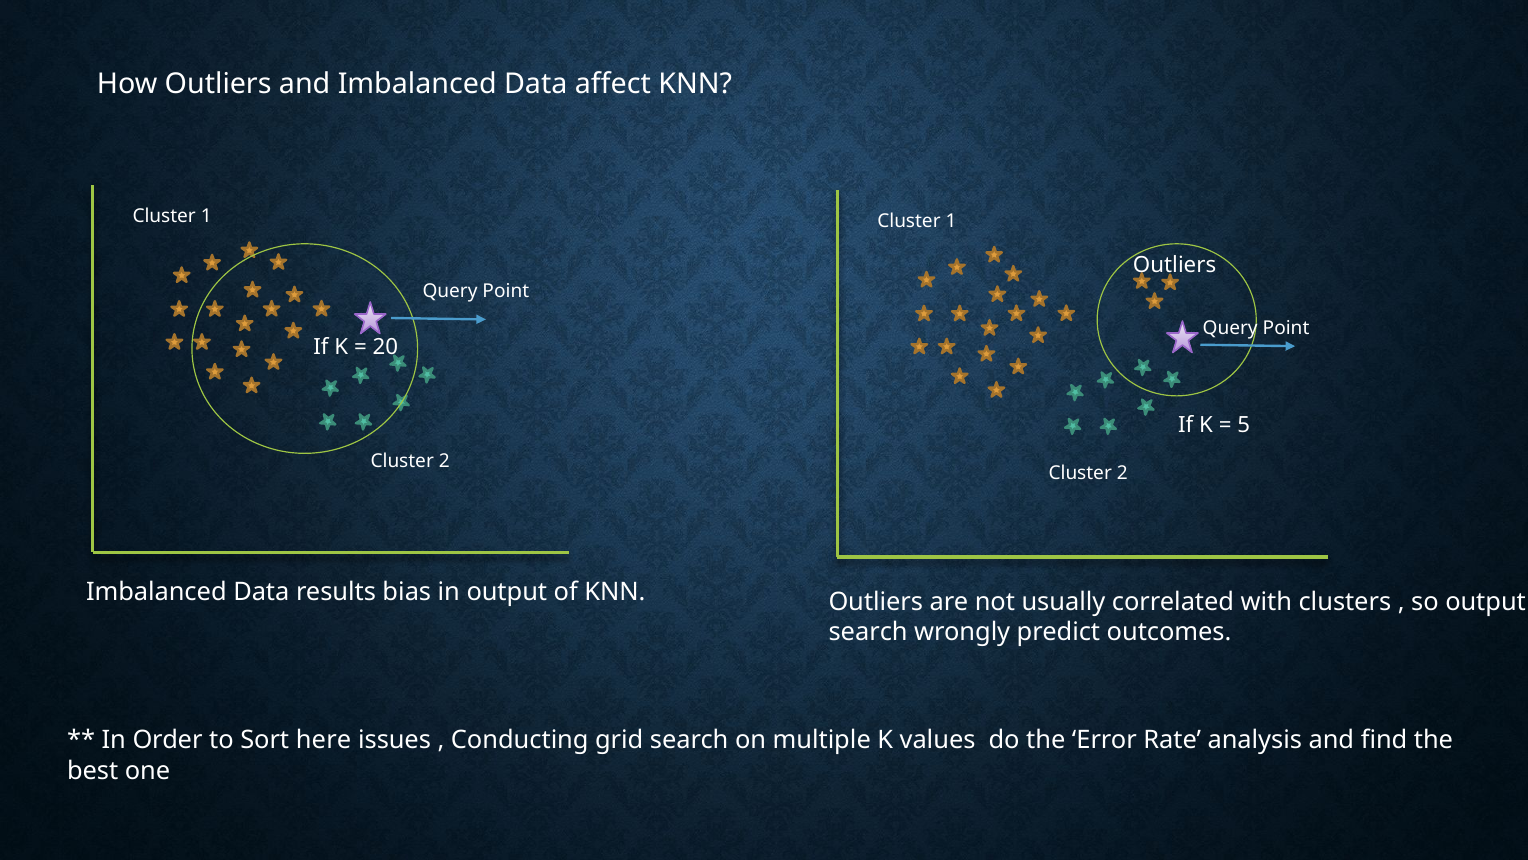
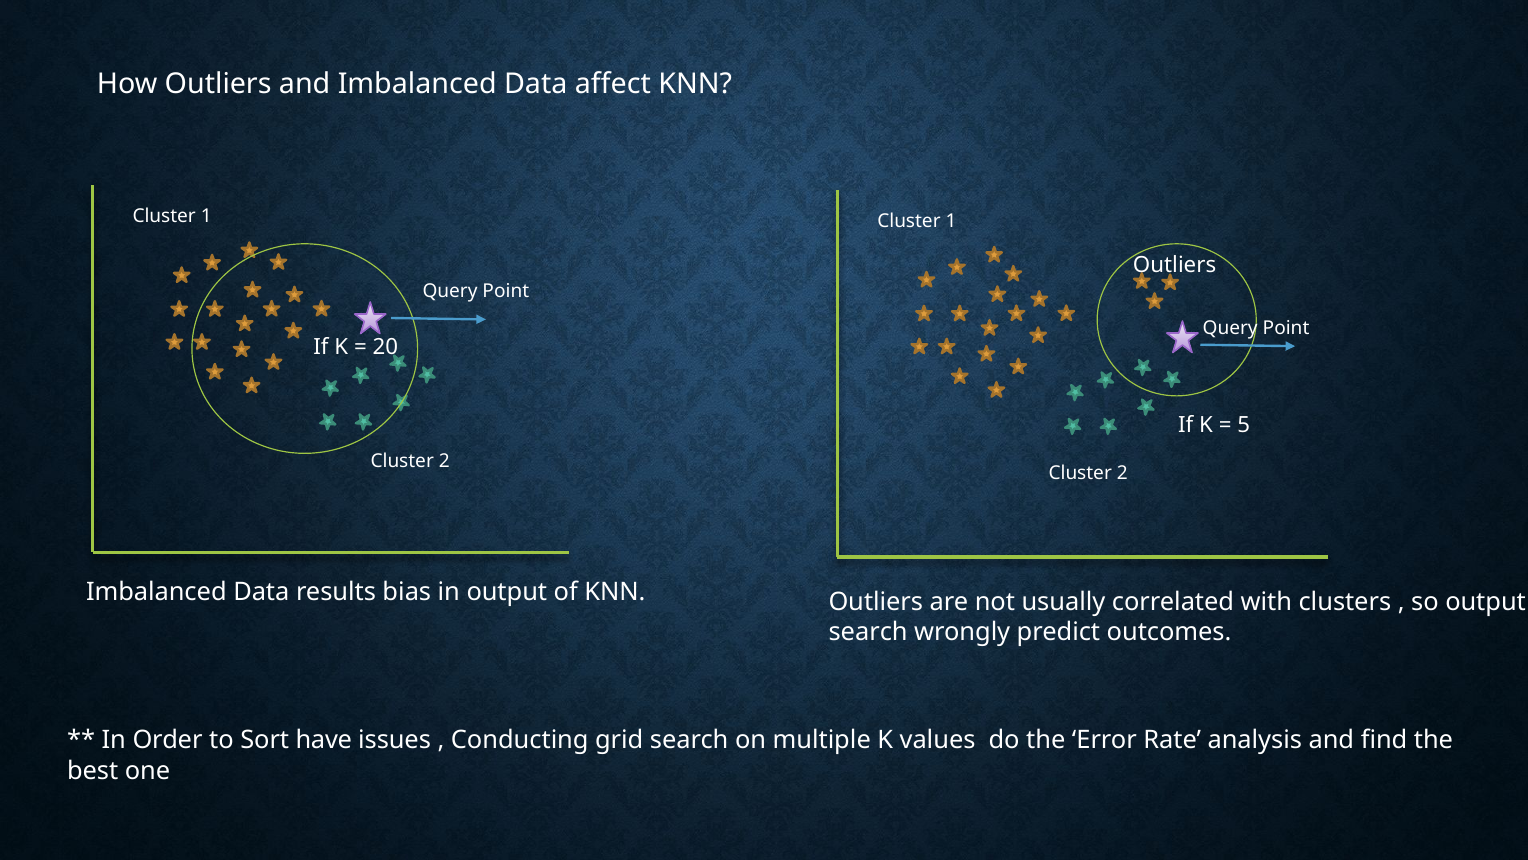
here: here -> have
